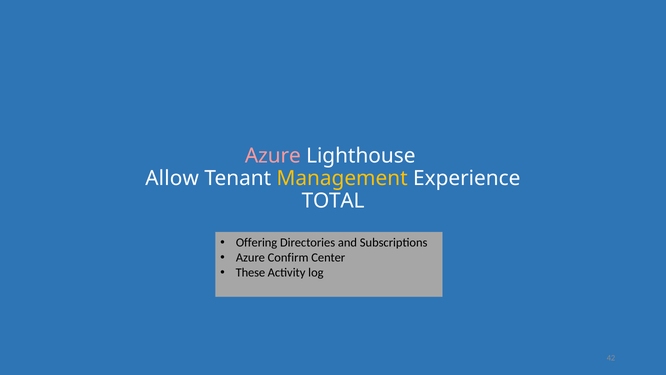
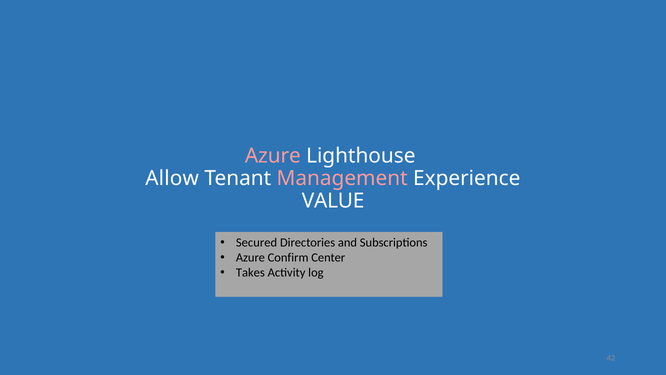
Management colour: yellow -> pink
TOTAL: TOTAL -> VALUE
Offering: Offering -> Secured
These: These -> Takes
